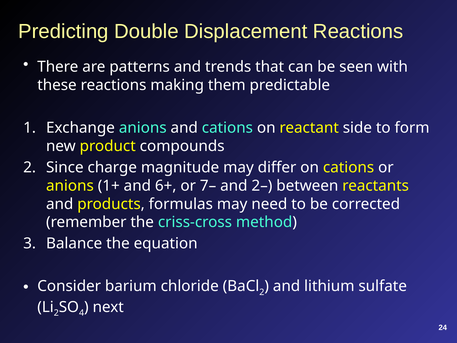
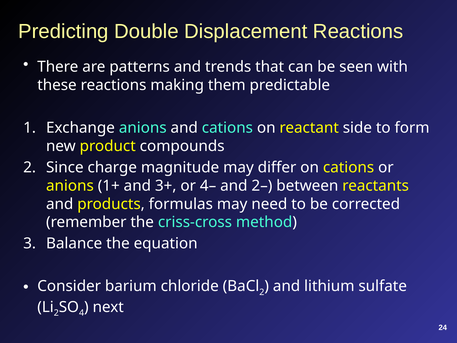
6+: 6+ -> 3+
7–: 7– -> 4–
